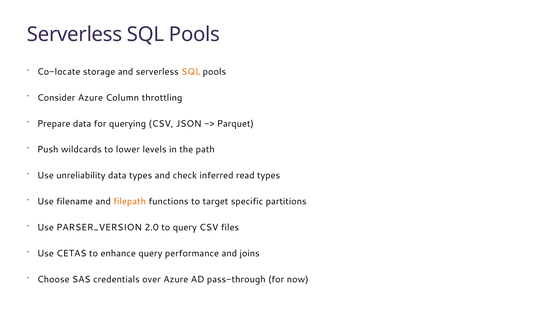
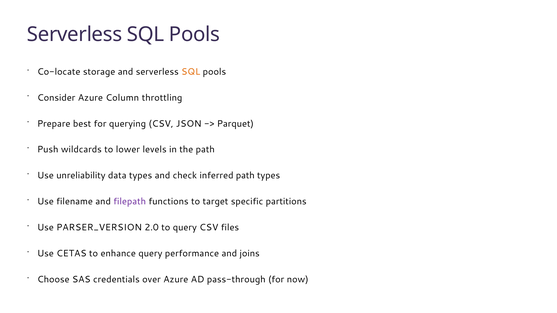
Prepare data: data -> best
inferred read: read -> path
filepath colour: orange -> purple
